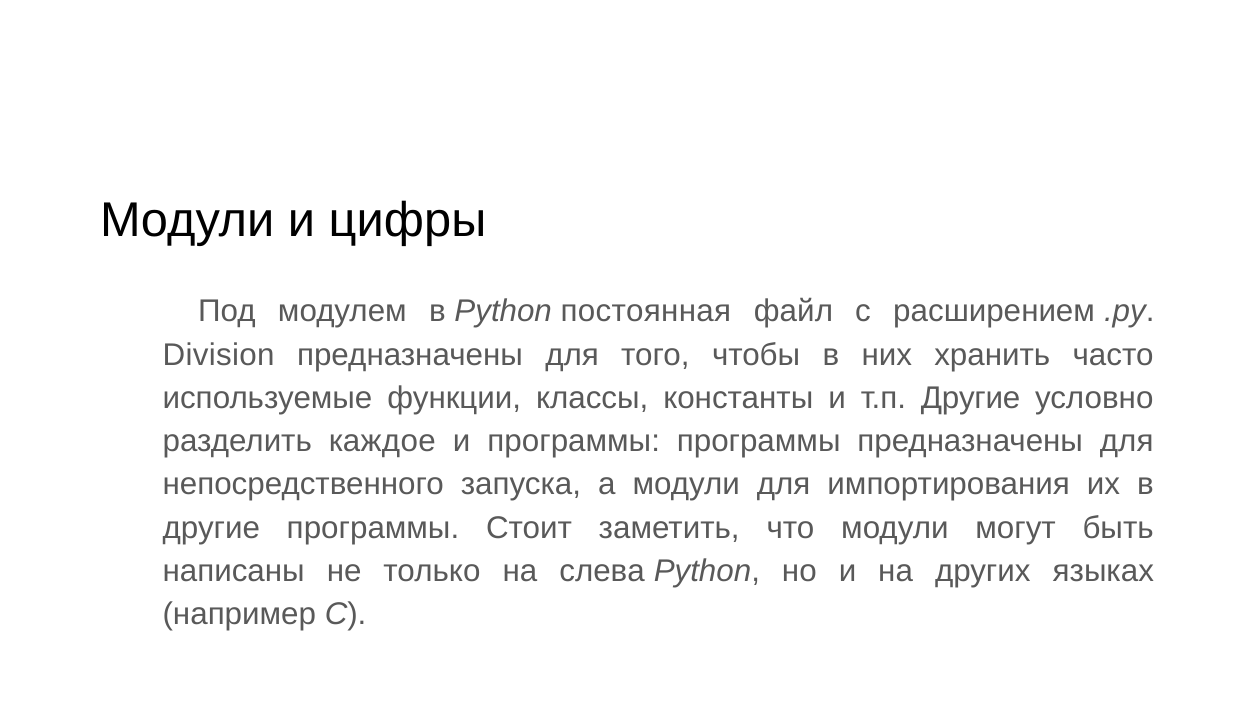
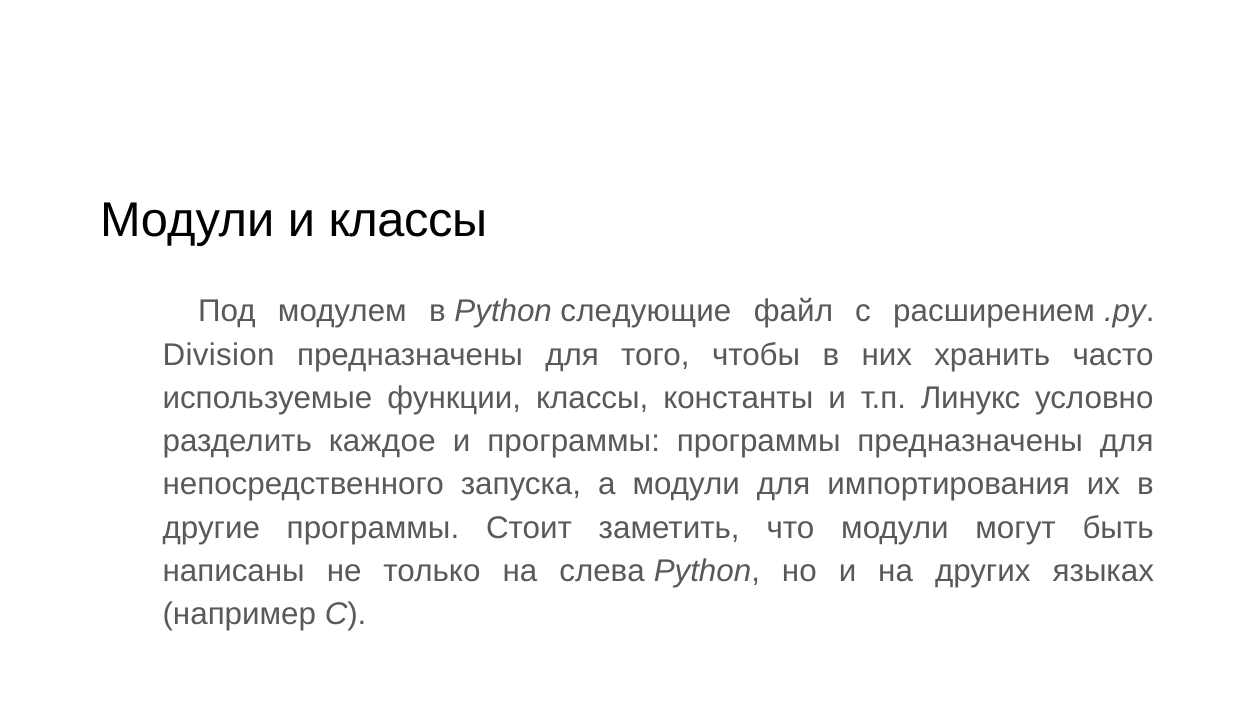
и цифры: цифры -> классы
постоянная: постоянная -> следующие
т.п Другие: Другие -> Линукс
